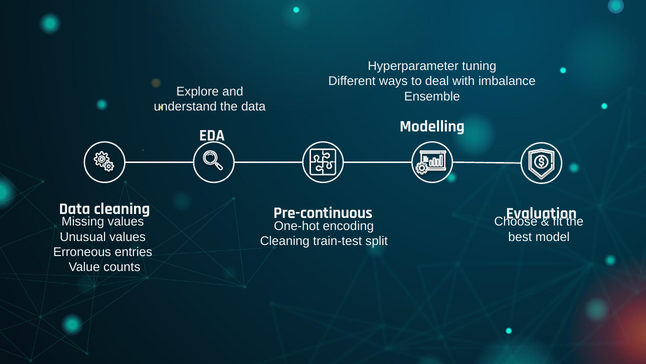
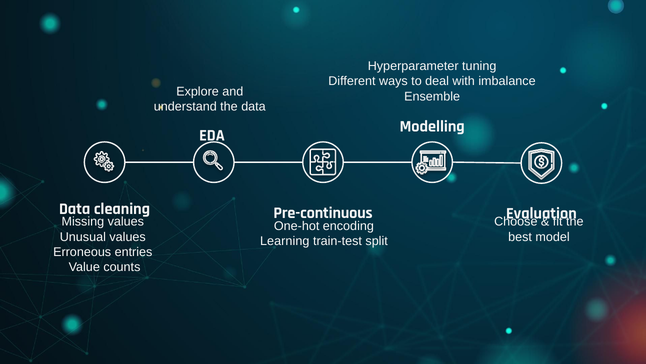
Cleaning at (285, 241): Cleaning -> Learning
